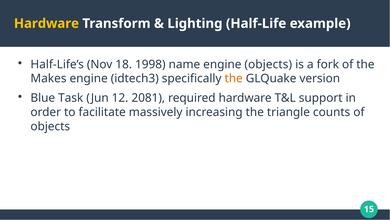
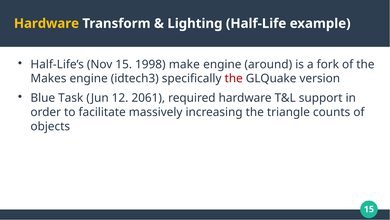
Nov 18: 18 -> 15
name: name -> make
engine objects: objects -> around
the at (234, 78) colour: orange -> red
2081: 2081 -> 2061
